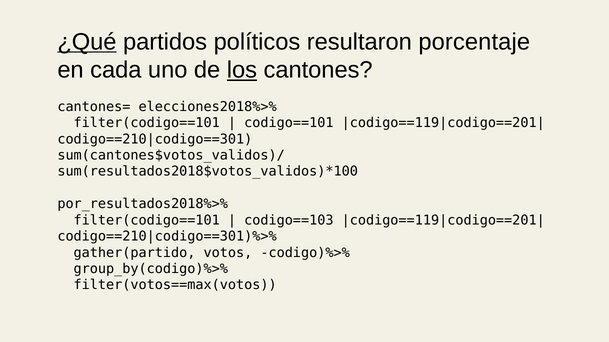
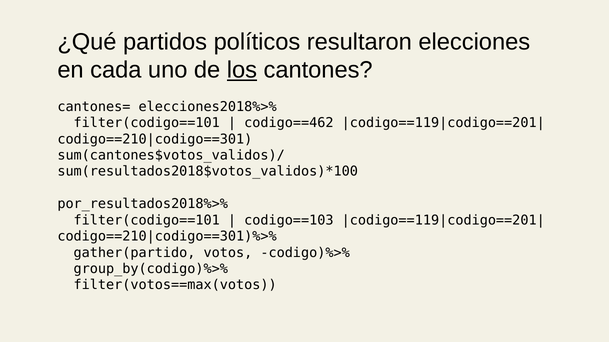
¿Qué underline: present -> none
porcentaje: porcentaje -> elecciones
codigo==101: codigo==101 -> codigo==462
